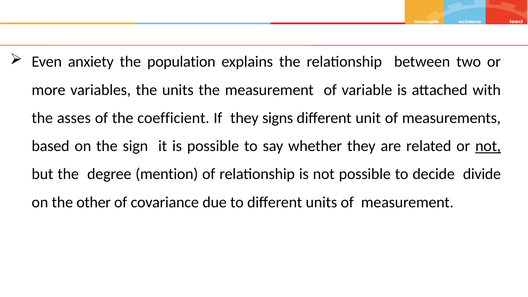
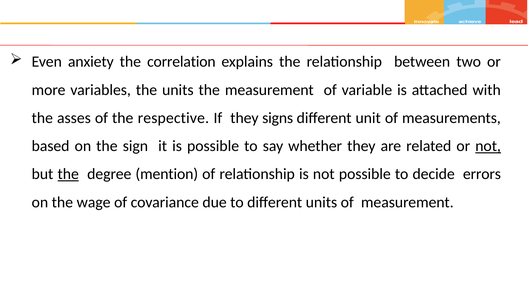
population: population -> correlation
coefficient: coefficient -> respective
the at (68, 174) underline: none -> present
divide: divide -> errors
other: other -> wage
